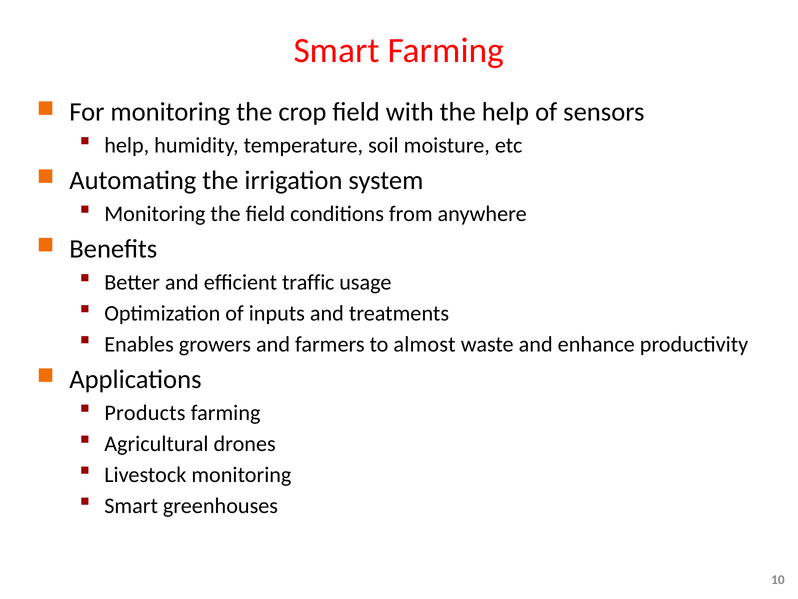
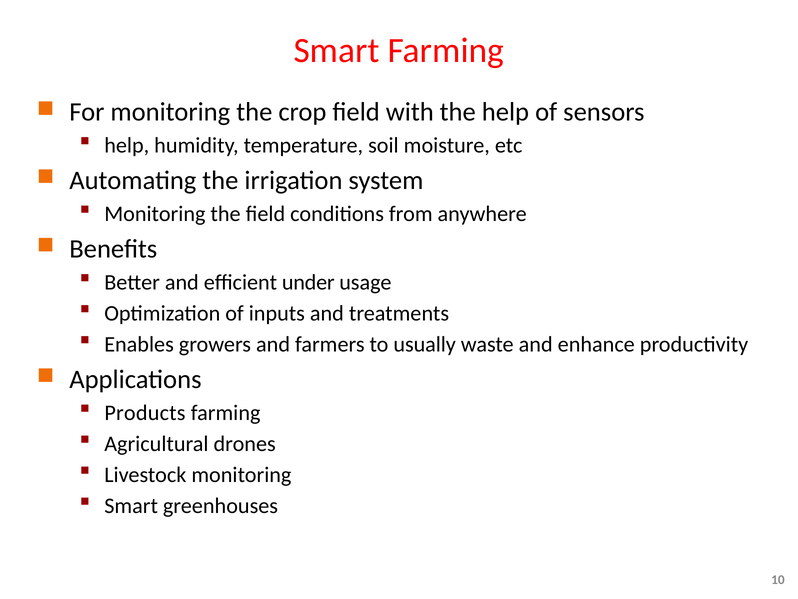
traffic: traffic -> under
almost: almost -> usually
